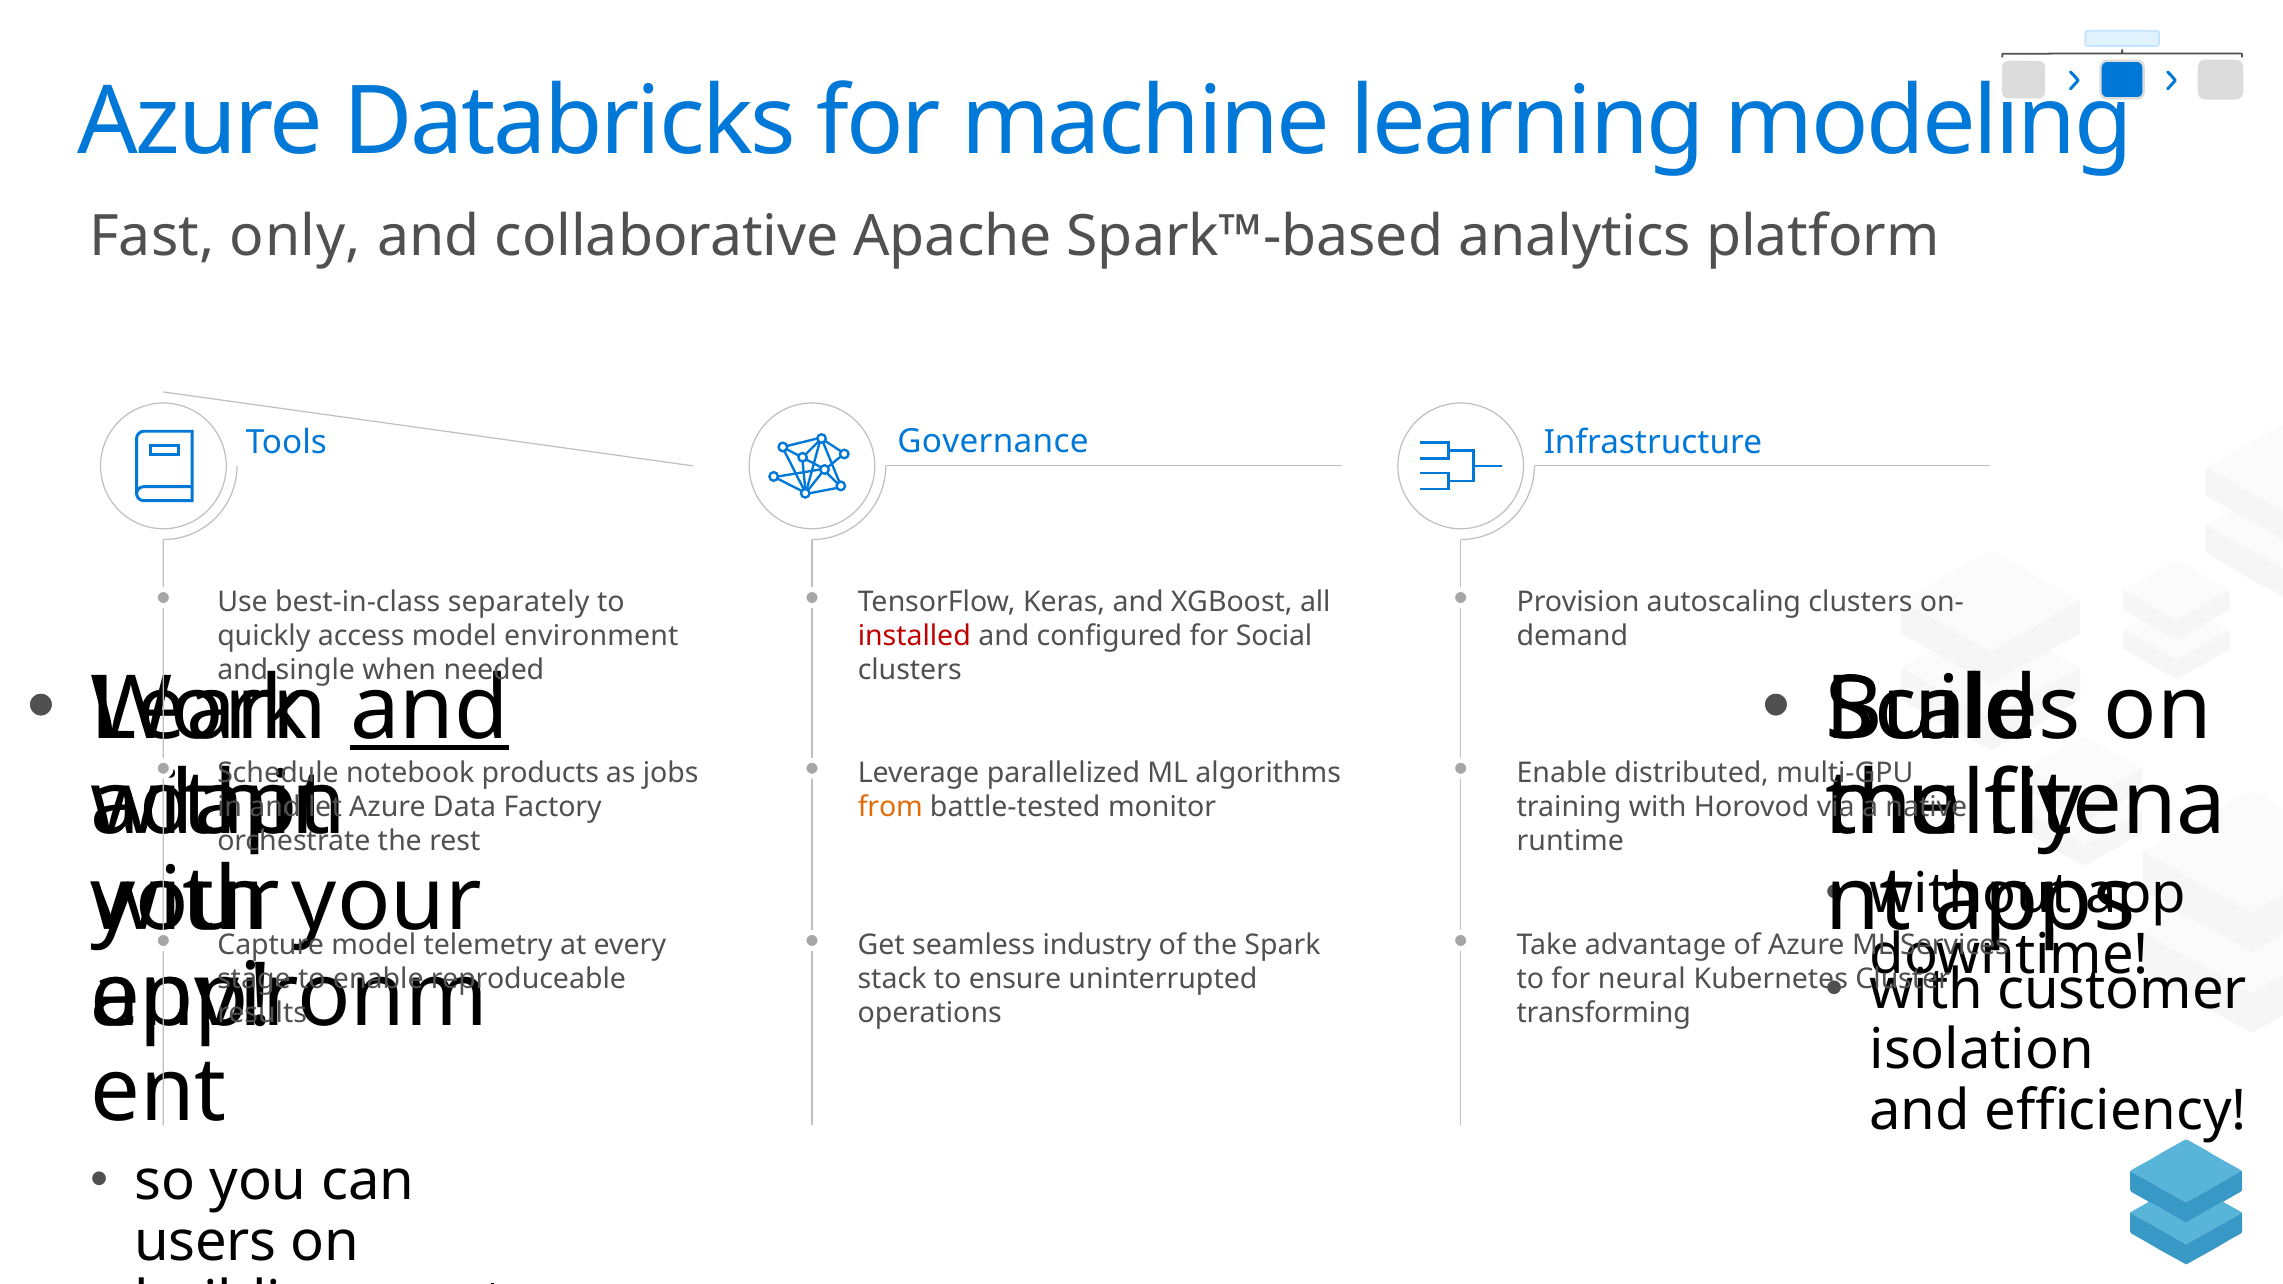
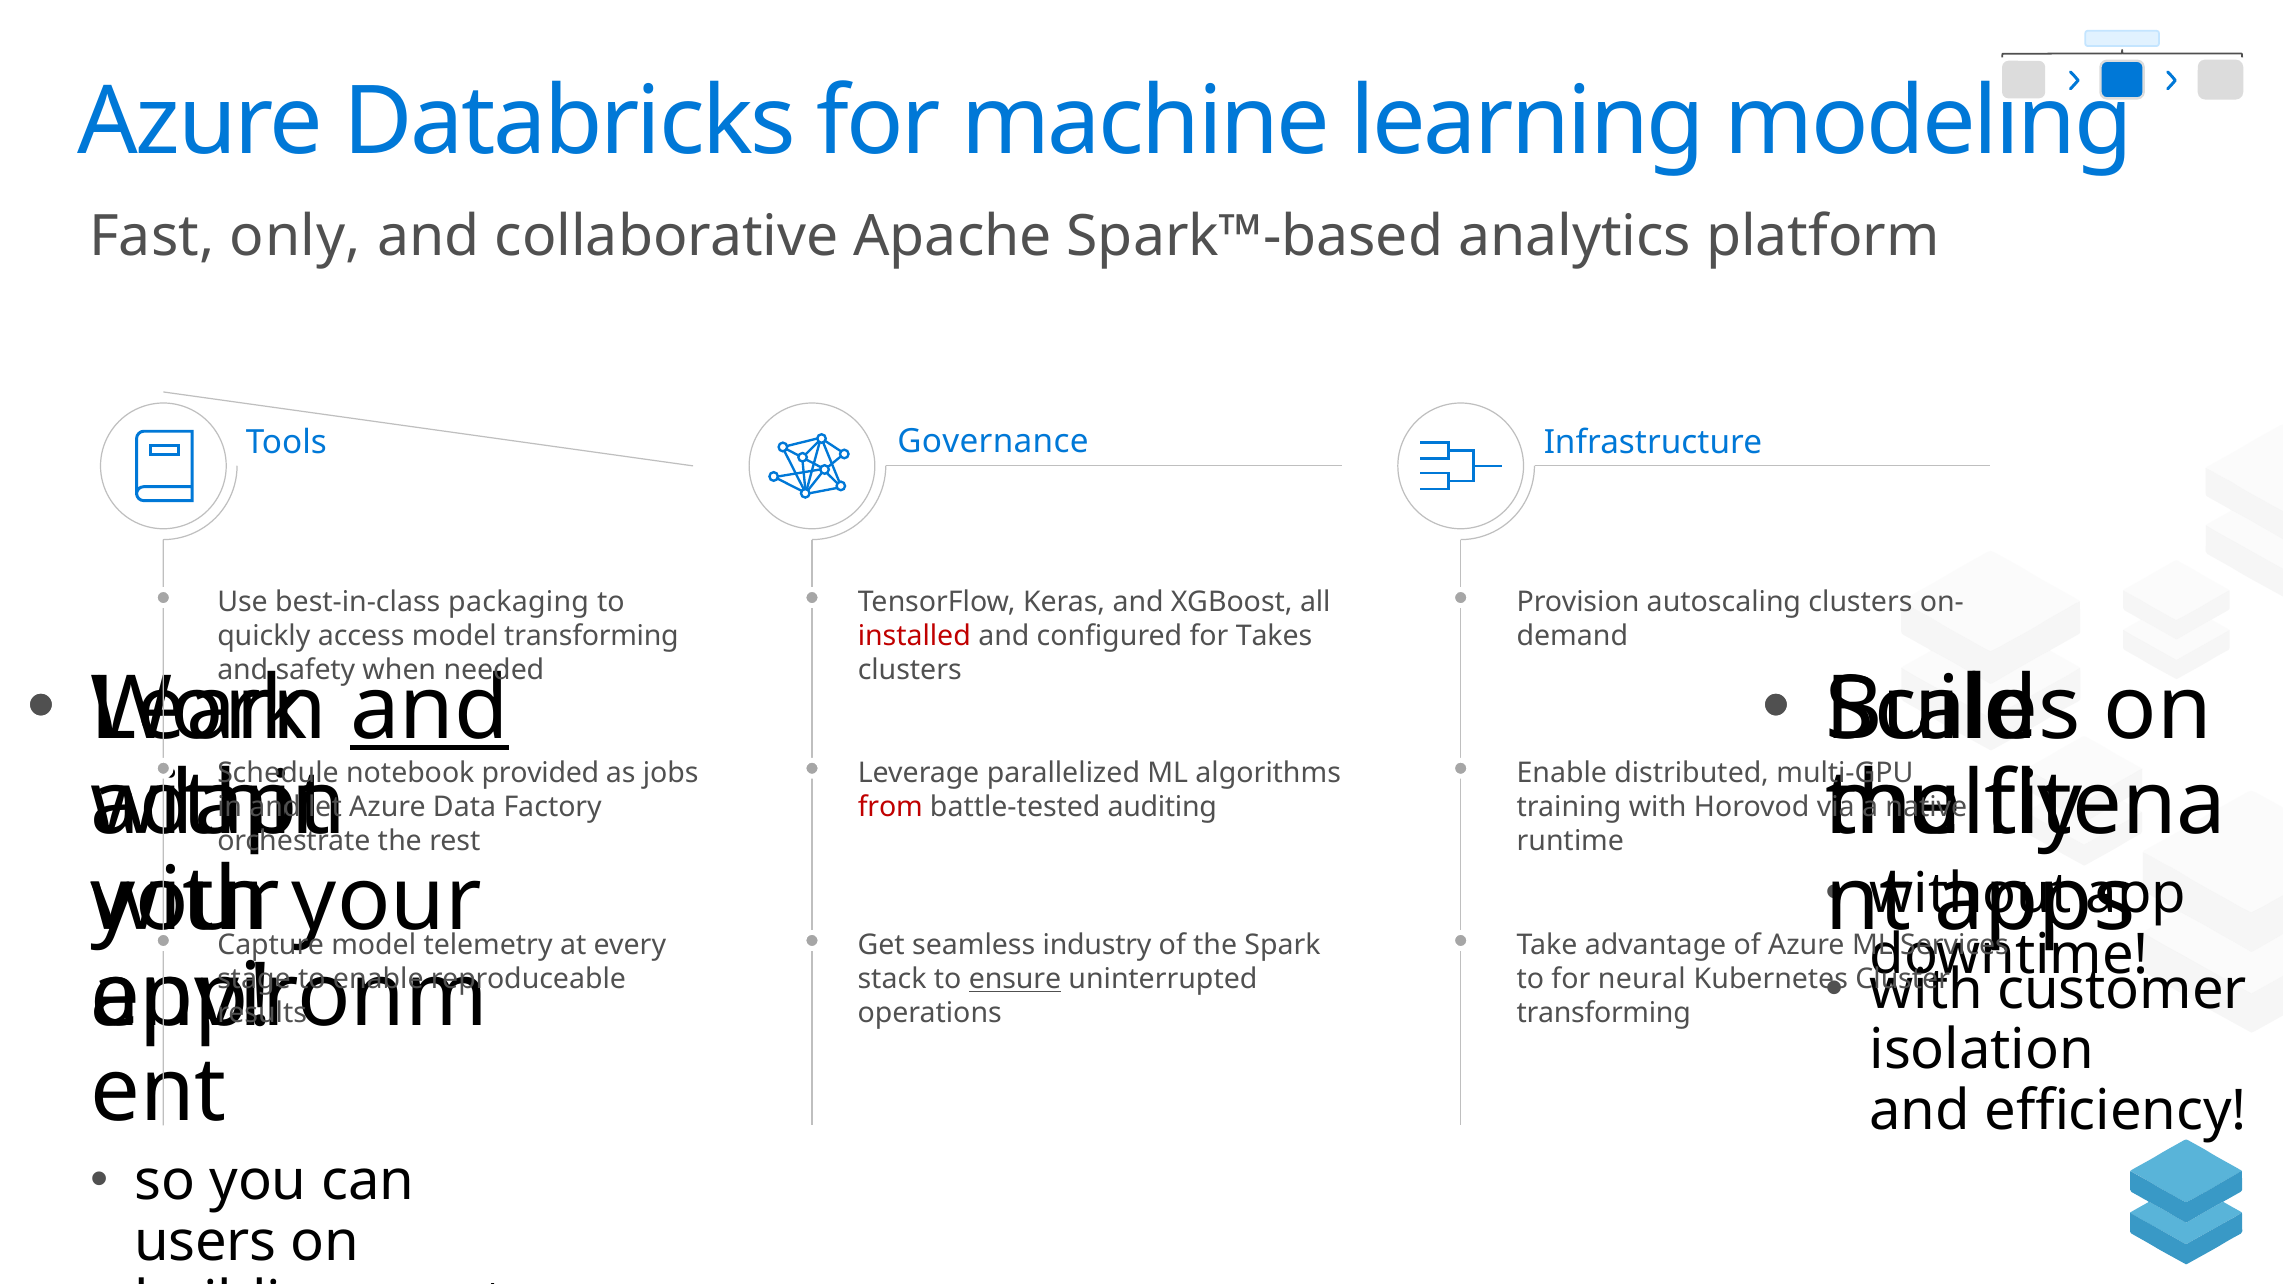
separately: separately -> packaging
model environment: environment -> transforming
Social: Social -> Takes
single: single -> safety
products: products -> provided
from colour: orange -> red
monitor: monitor -> auditing
ensure underline: none -> present
